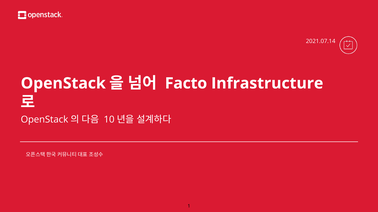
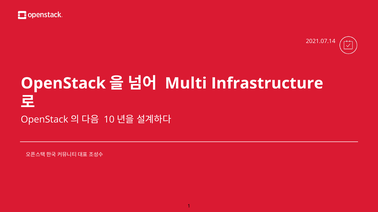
Facto: Facto -> Multi
